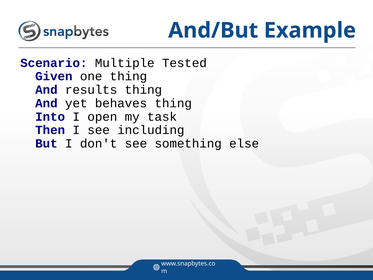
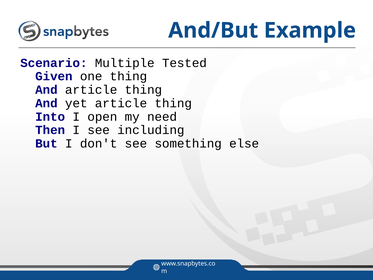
And results: results -> article
yet behaves: behaves -> article
task: task -> need
